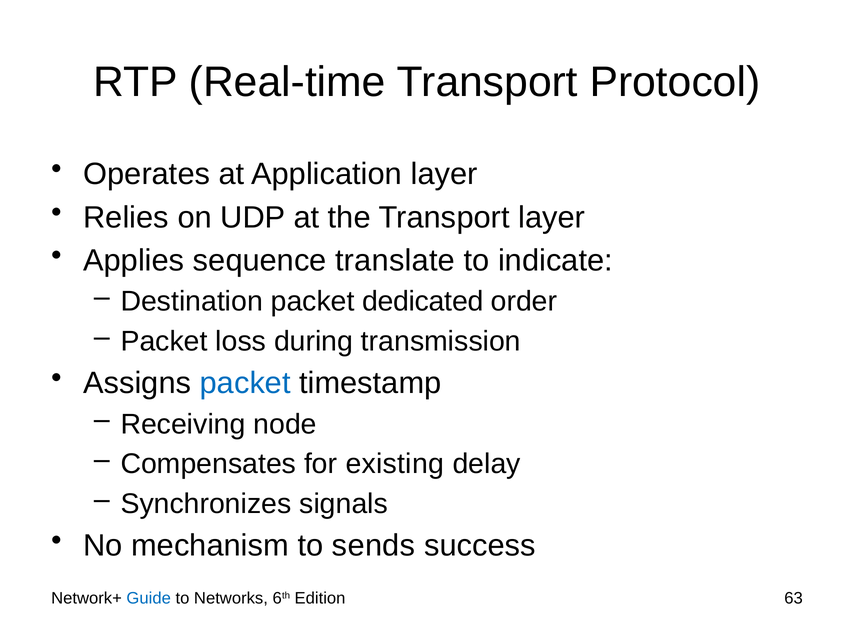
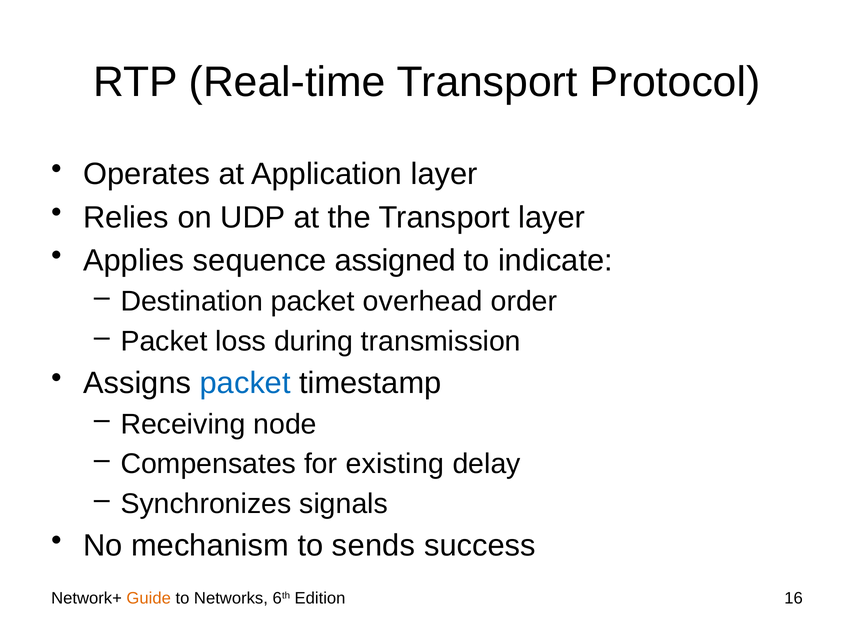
translate: translate -> assigned
dedicated: dedicated -> overhead
Guide colour: blue -> orange
63: 63 -> 16
